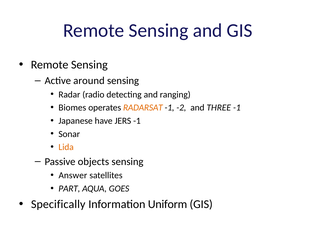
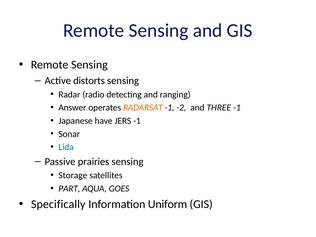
around: around -> distorts
Biomes: Biomes -> Answer
Lida colour: orange -> blue
objects: objects -> prairies
Answer: Answer -> Storage
